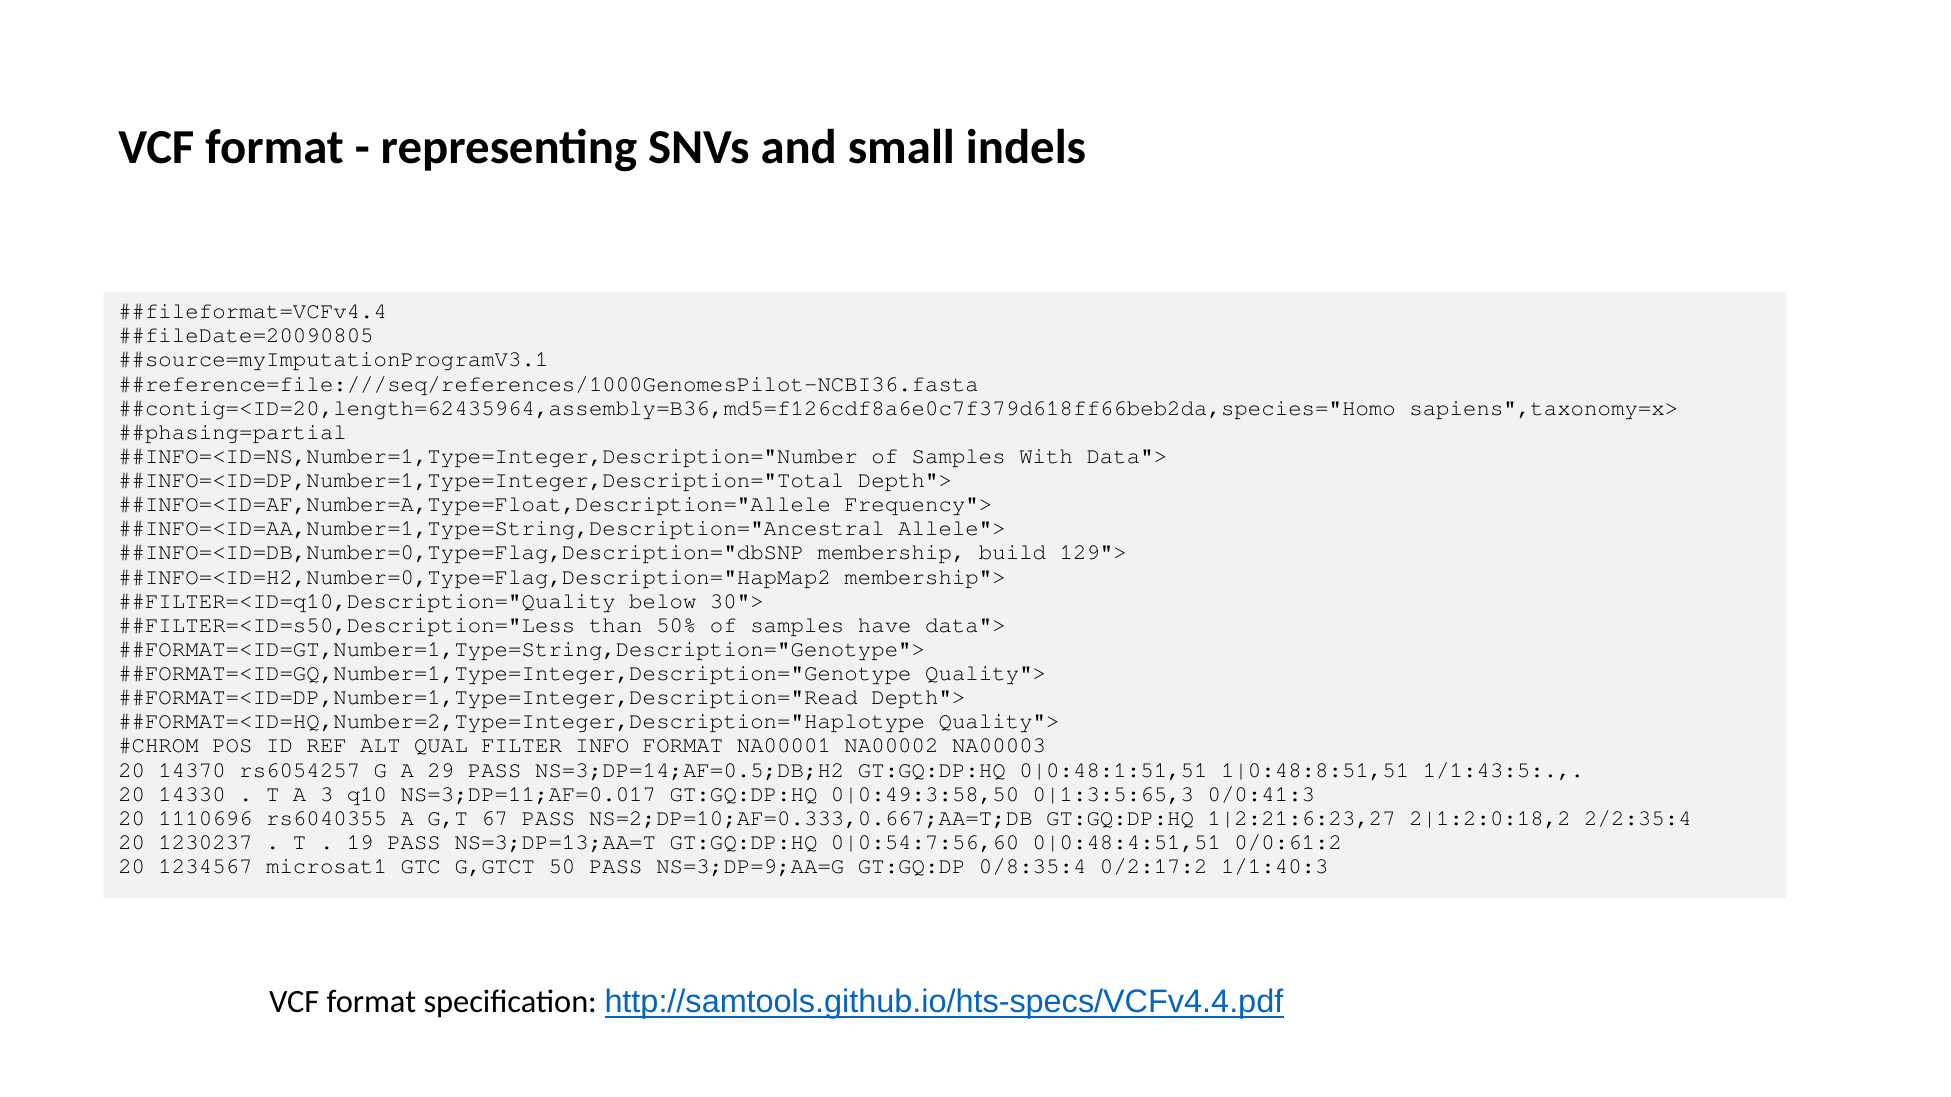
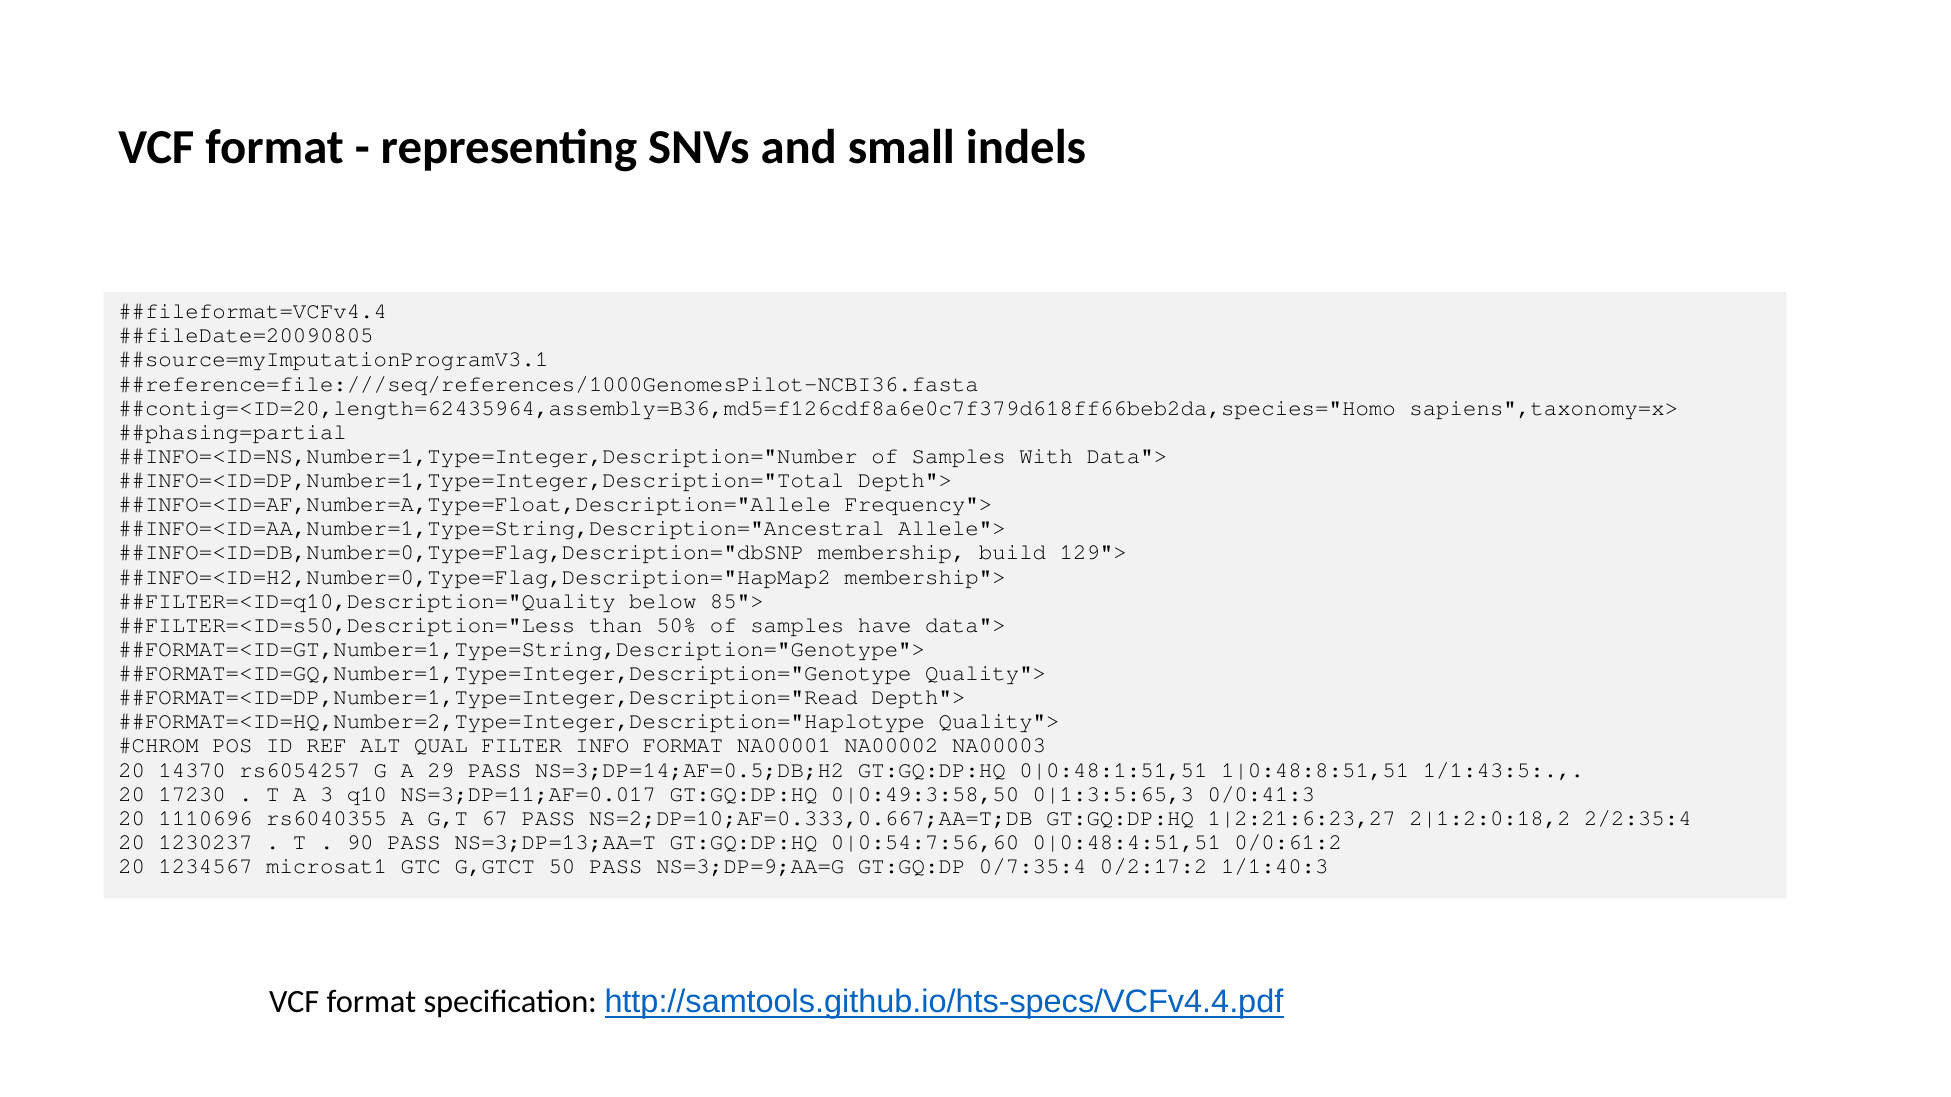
30">: 30"> -> 85">
14330: 14330 -> 17230
19: 19 -> 90
0/8:35:4: 0/8:35:4 -> 0/7:35:4
